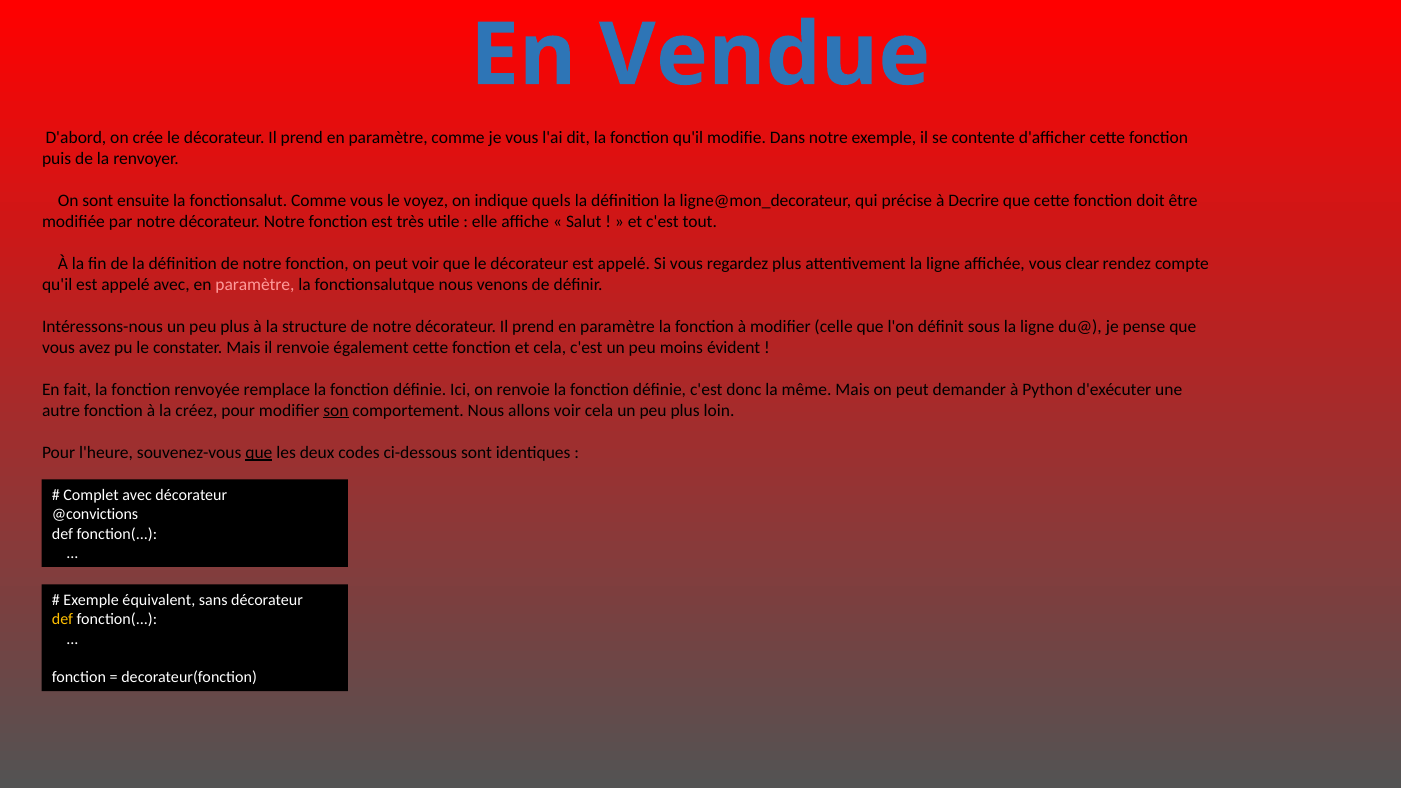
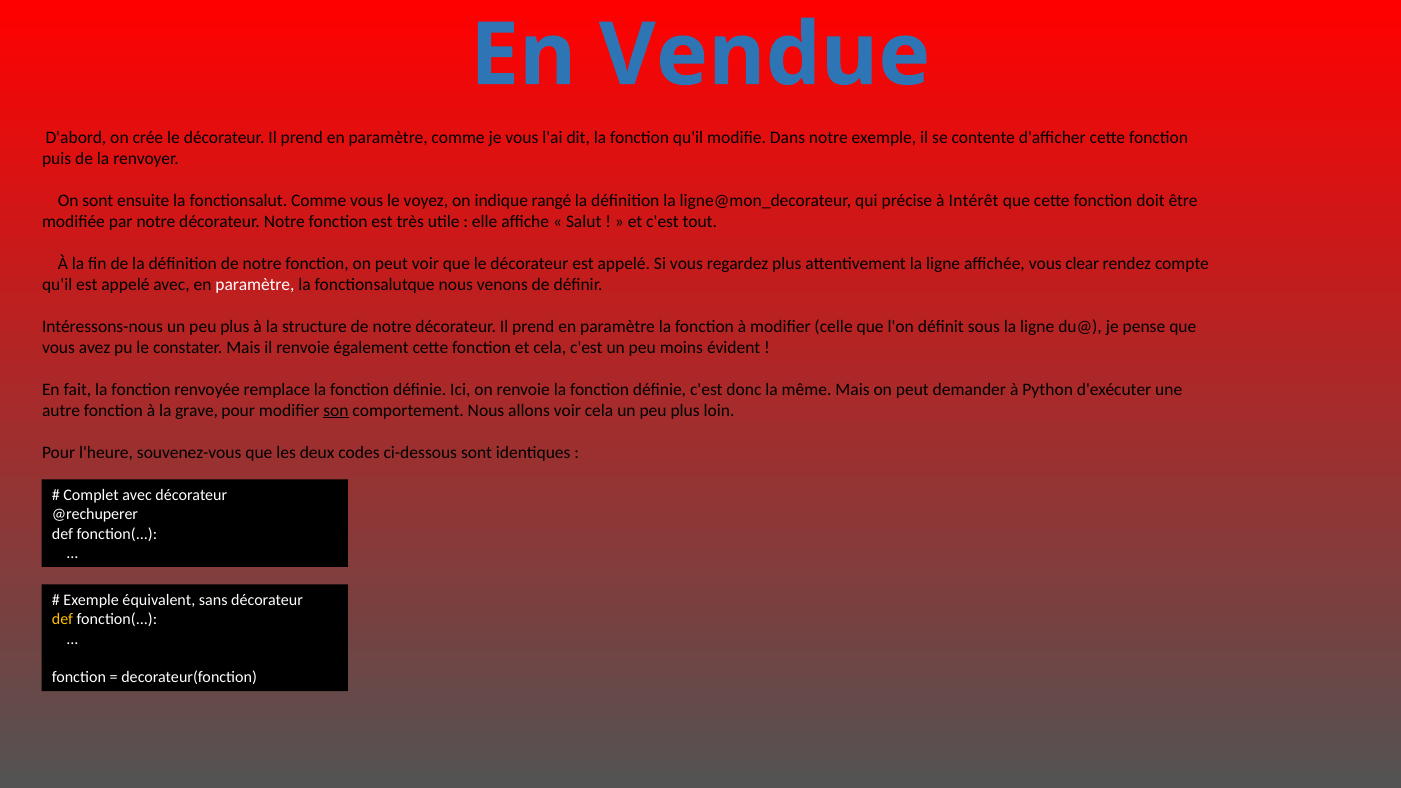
quels: quels -> rangé
Decrire: Decrire -> Intérêt
paramètre at (255, 284) colour: pink -> white
créez: créez -> grave
que at (259, 452) underline: present -> none
@convictions: @convictions -> @rechuperer
